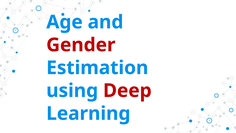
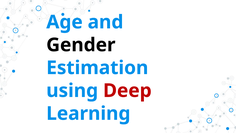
Gender colour: red -> black
